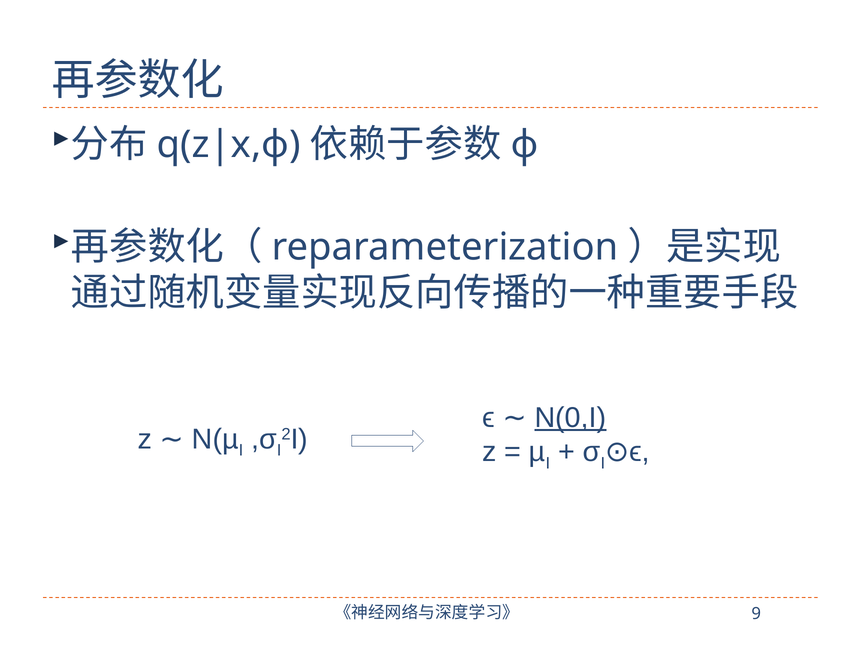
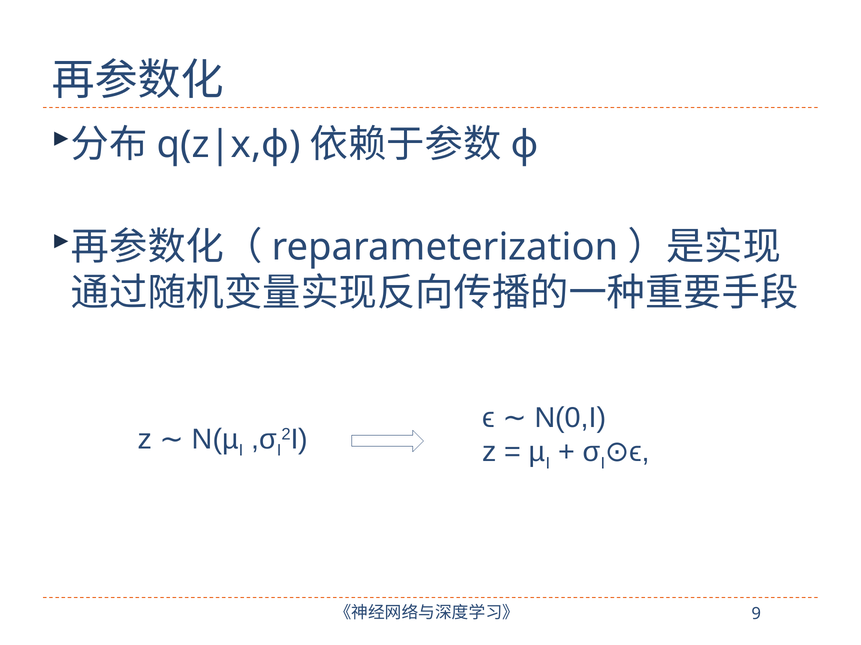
N(0,I underline: present -> none
